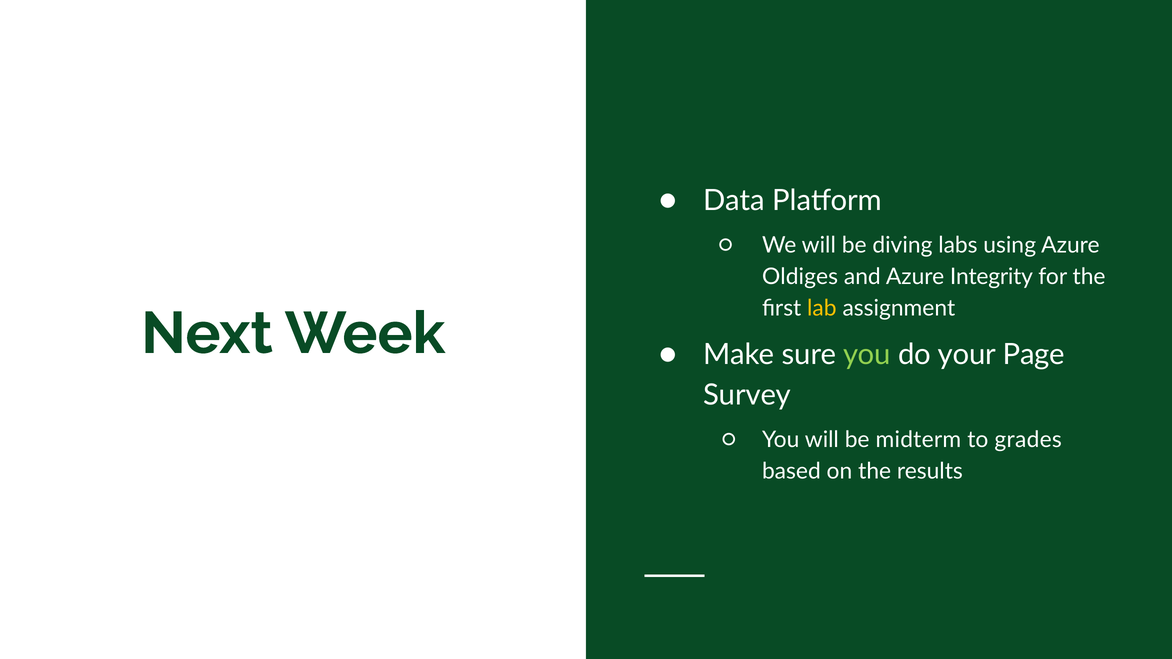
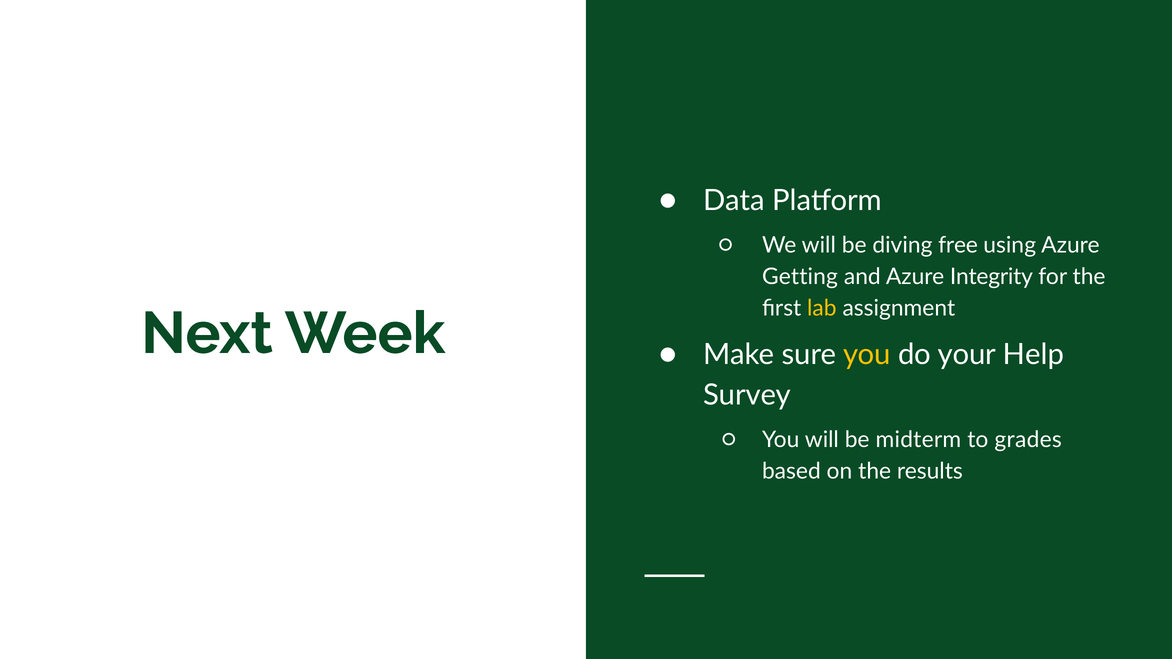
labs: labs -> free
Oldiges: Oldiges -> Getting
you at (867, 355) colour: light green -> yellow
Page: Page -> Help
